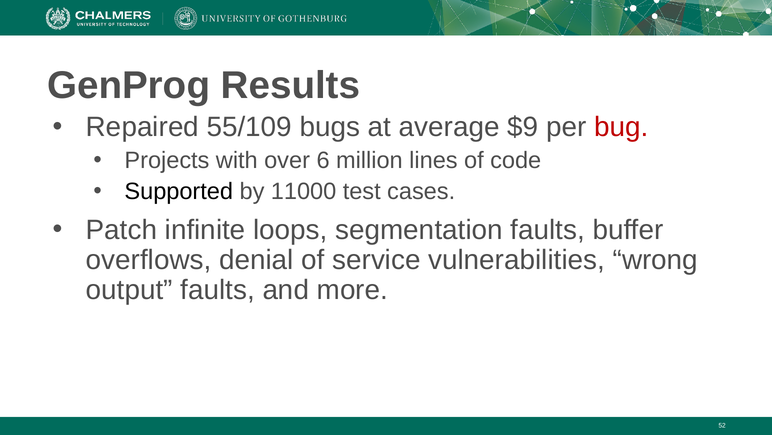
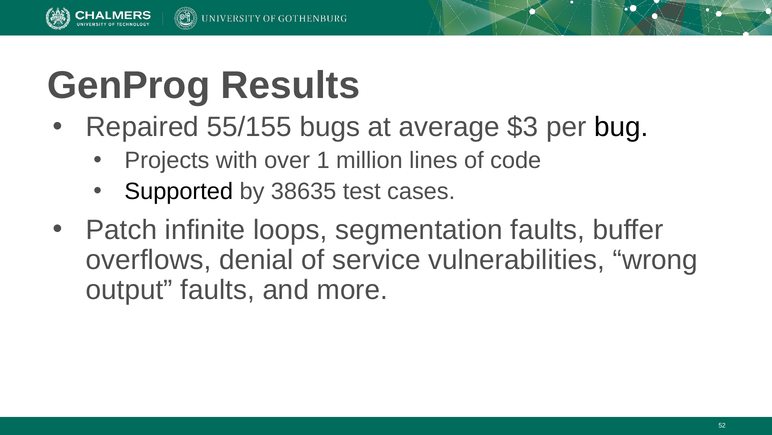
55/109: 55/109 -> 55/155
$9: $9 -> $3
bug colour: red -> black
6: 6 -> 1
11000: 11000 -> 38635
